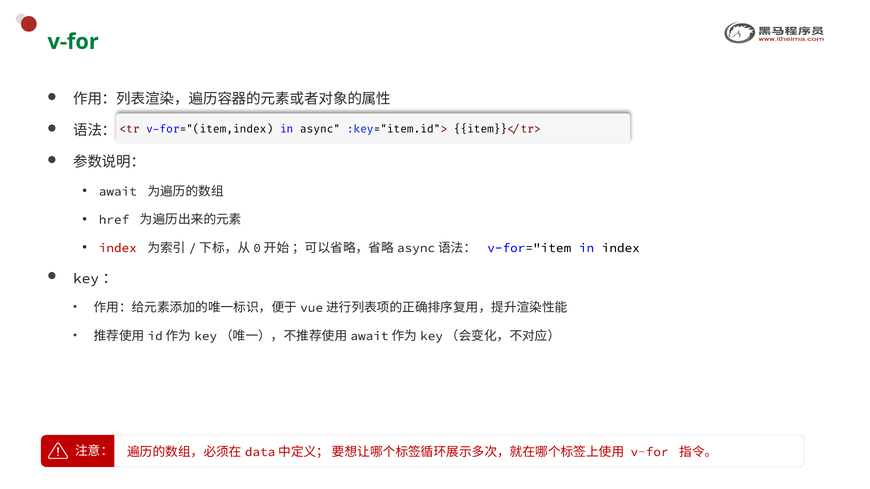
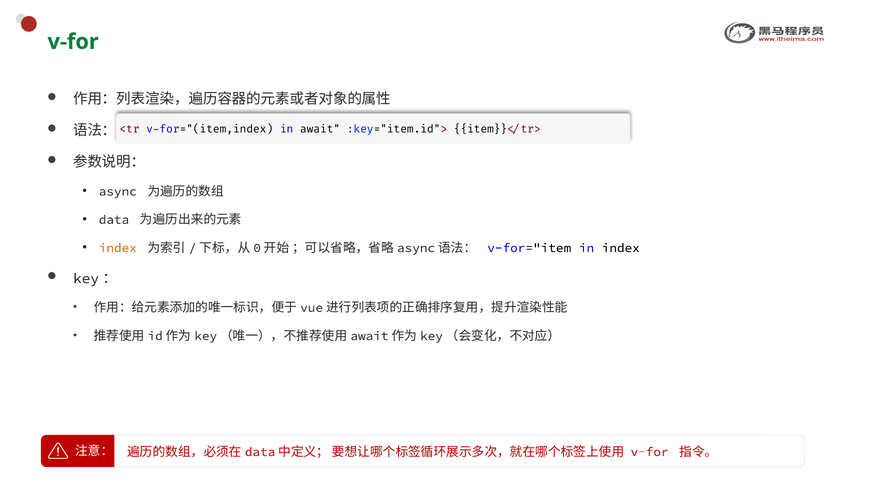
in async: async -> await
await at (118, 192): await -> async
href at (114, 220): href -> data
index at (118, 248) colour: red -> orange
